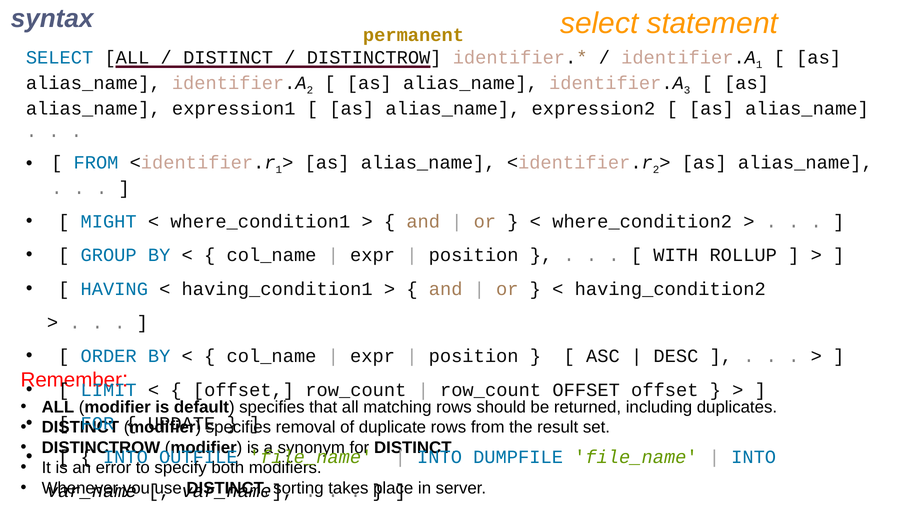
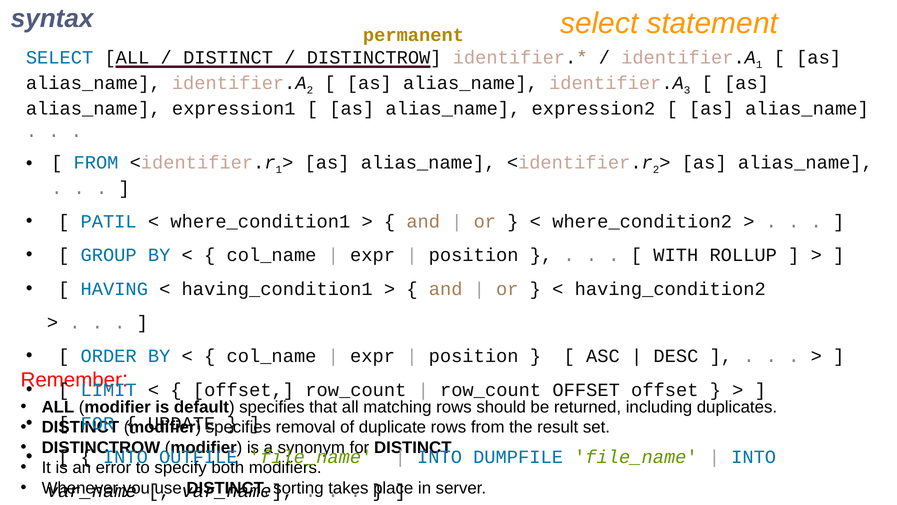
MIGHT: MIGHT -> PATIL
